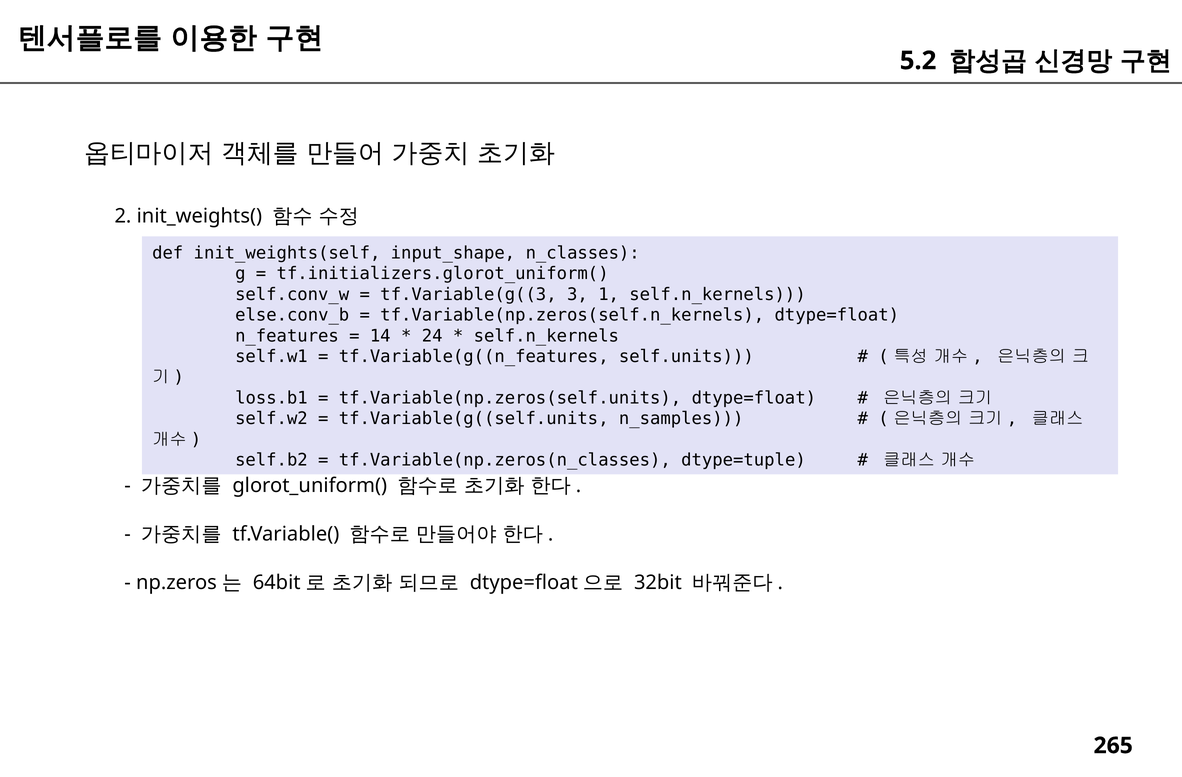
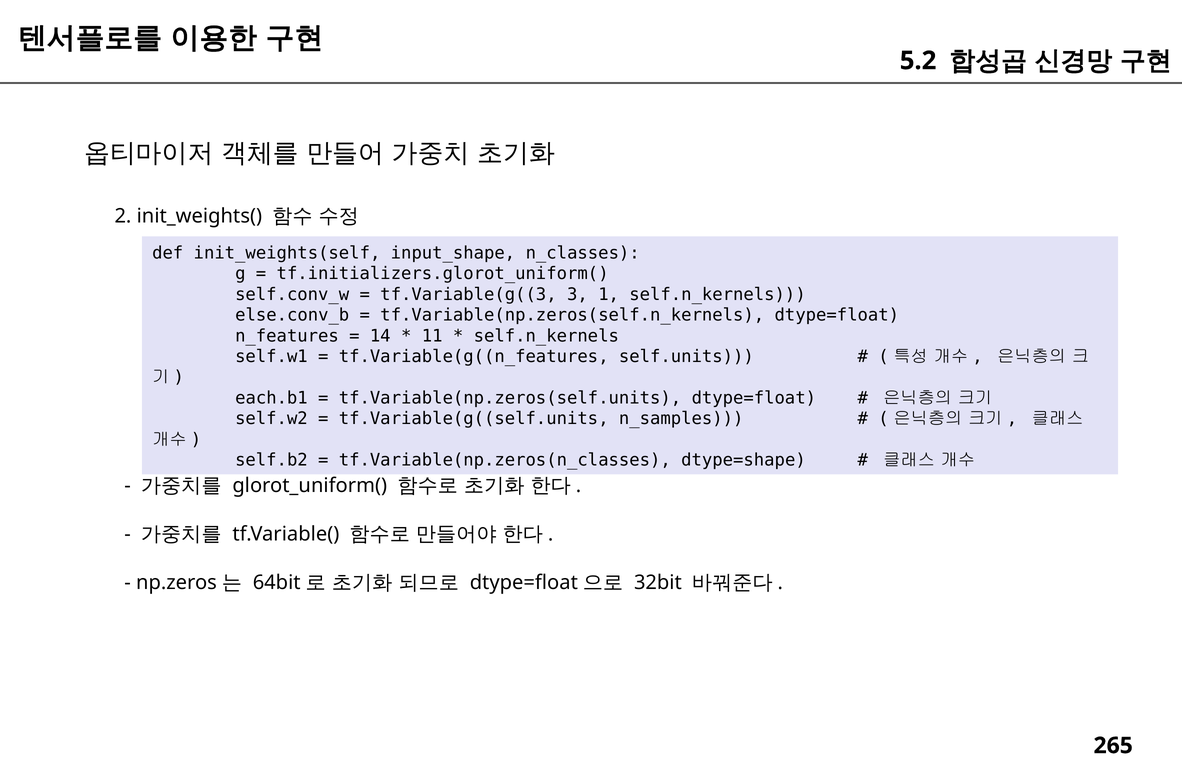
24: 24 -> 11
loss.b1: loss.b1 -> each.b1
dtype=tuple: dtype=tuple -> dtype=shape
